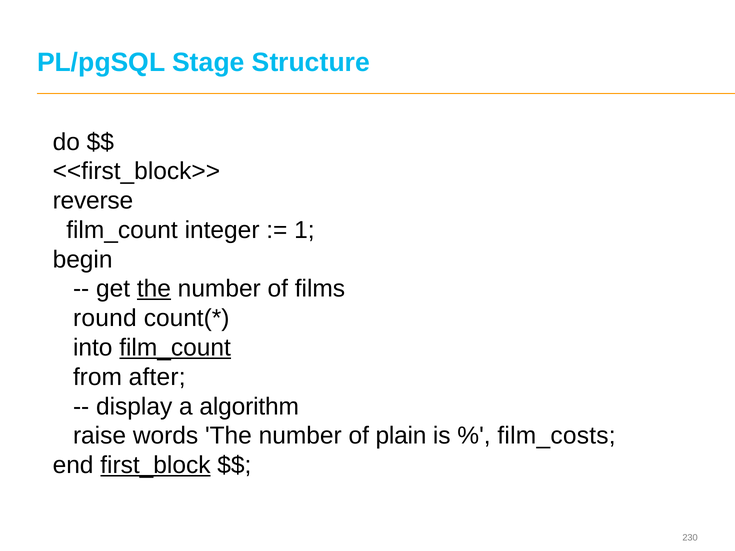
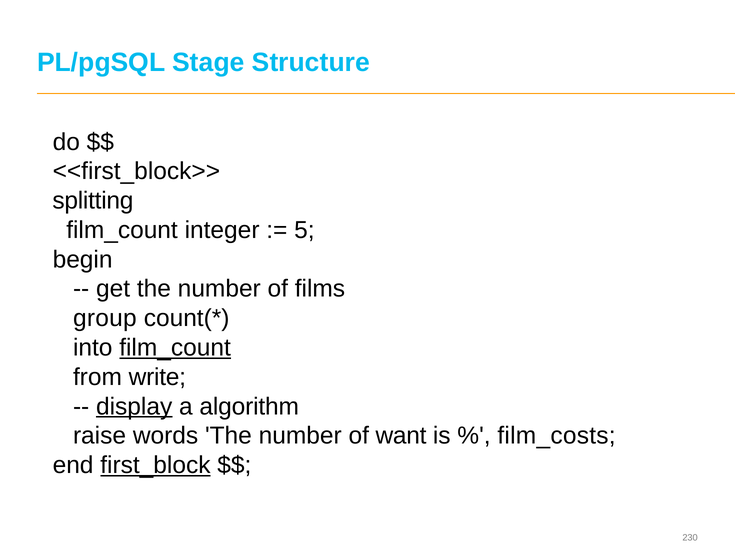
reverse: reverse -> splitting
1: 1 -> 5
the at (154, 289) underline: present -> none
round: round -> group
after: after -> write
display underline: none -> present
plain: plain -> want
